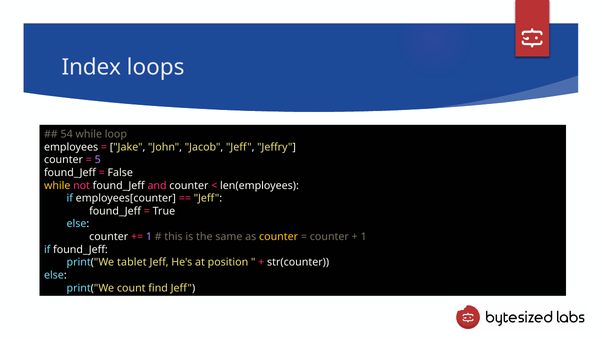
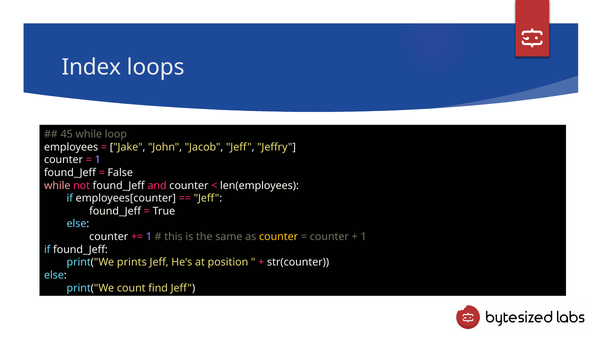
54: 54 -> 45
5 at (98, 160): 5 -> 1
while at (57, 185) colour: yellow -> pink
tablet: tablet -> prints
